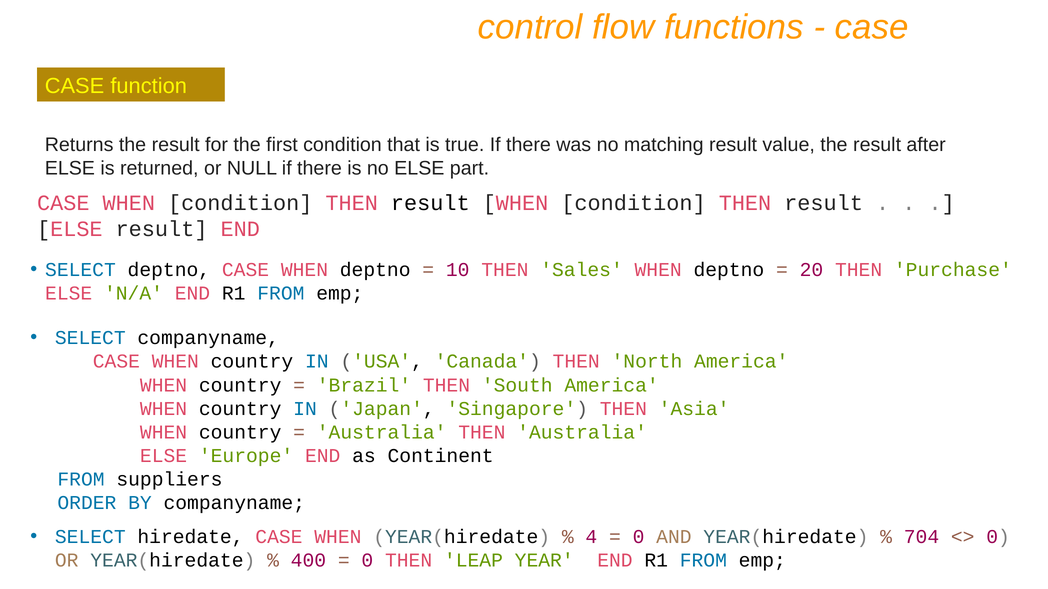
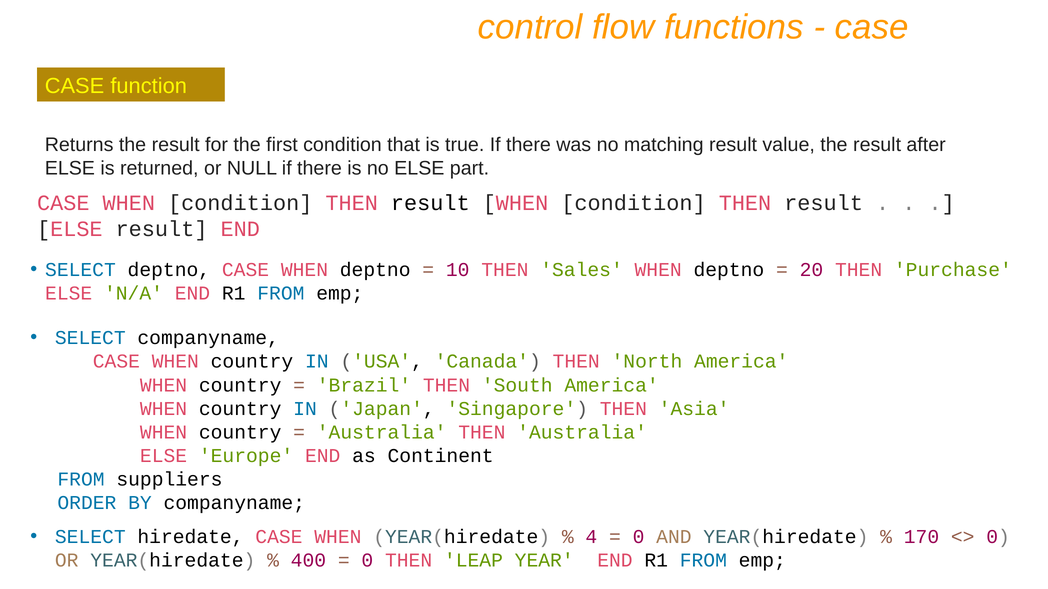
704: 704 -> 170
